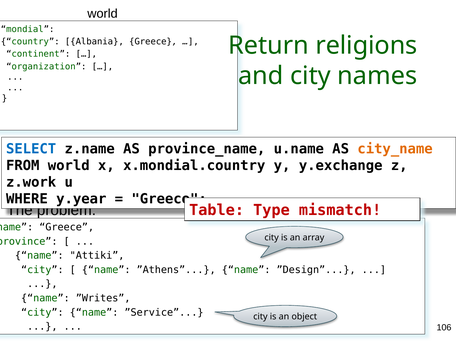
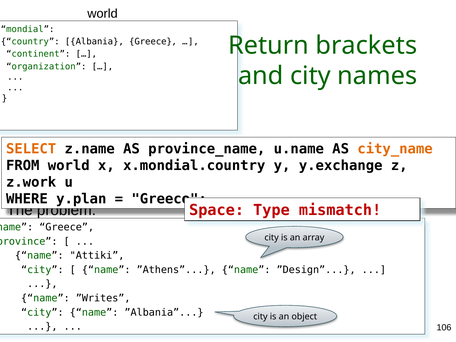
religions: religions -> brackets
SELECT colour: blue -> orange
y.year: y.year -> y.plan
Table: Table -> Space
”Service: ”Service -> ”Albania
